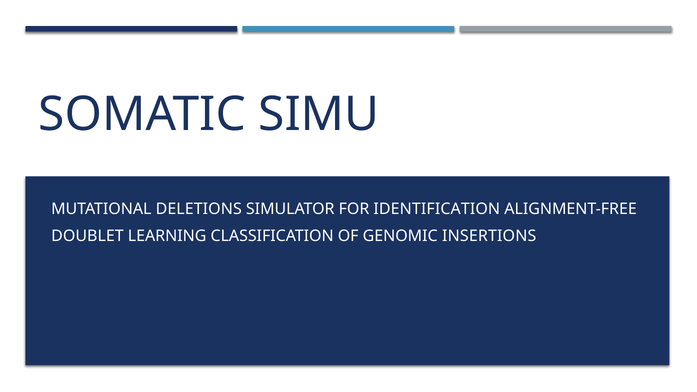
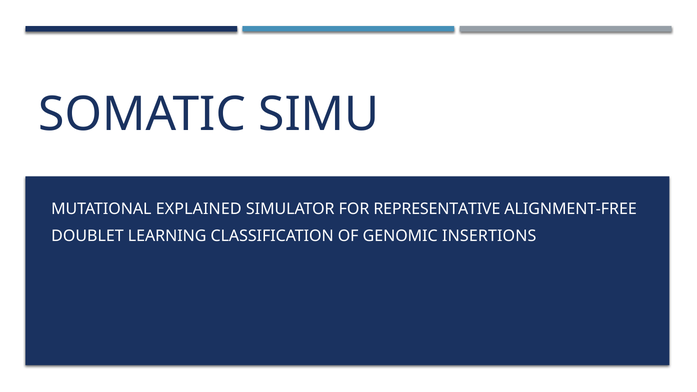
DELETIONS: DELETIONS -> EXPLAINED
IDENTIFICATION: IDENTIFICATION -> REPRESENTATIVE
